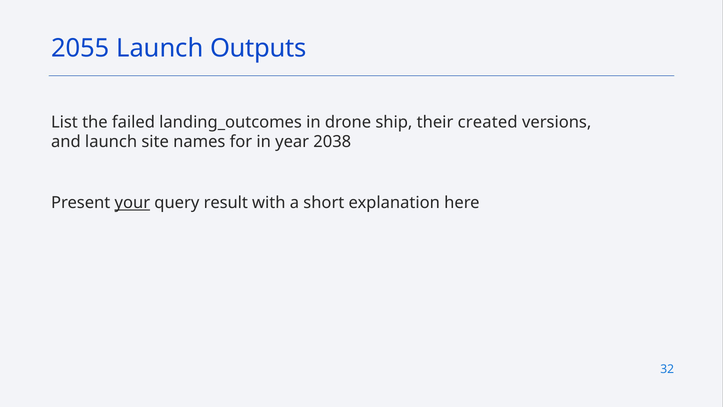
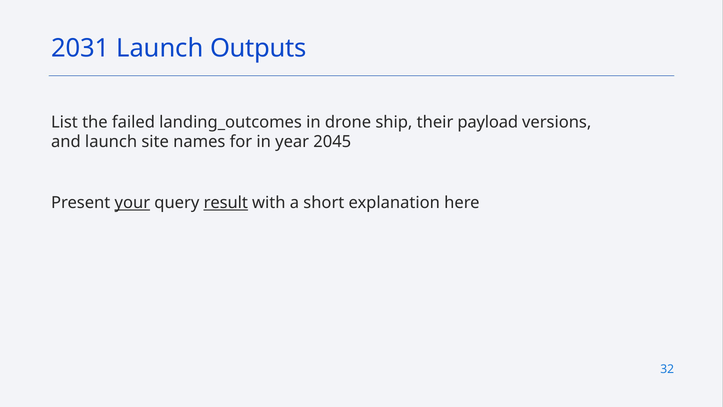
2055: 2055 -> 2031
created: created -> payload
2038: 2038 -> 2045
result underline: none -> present
